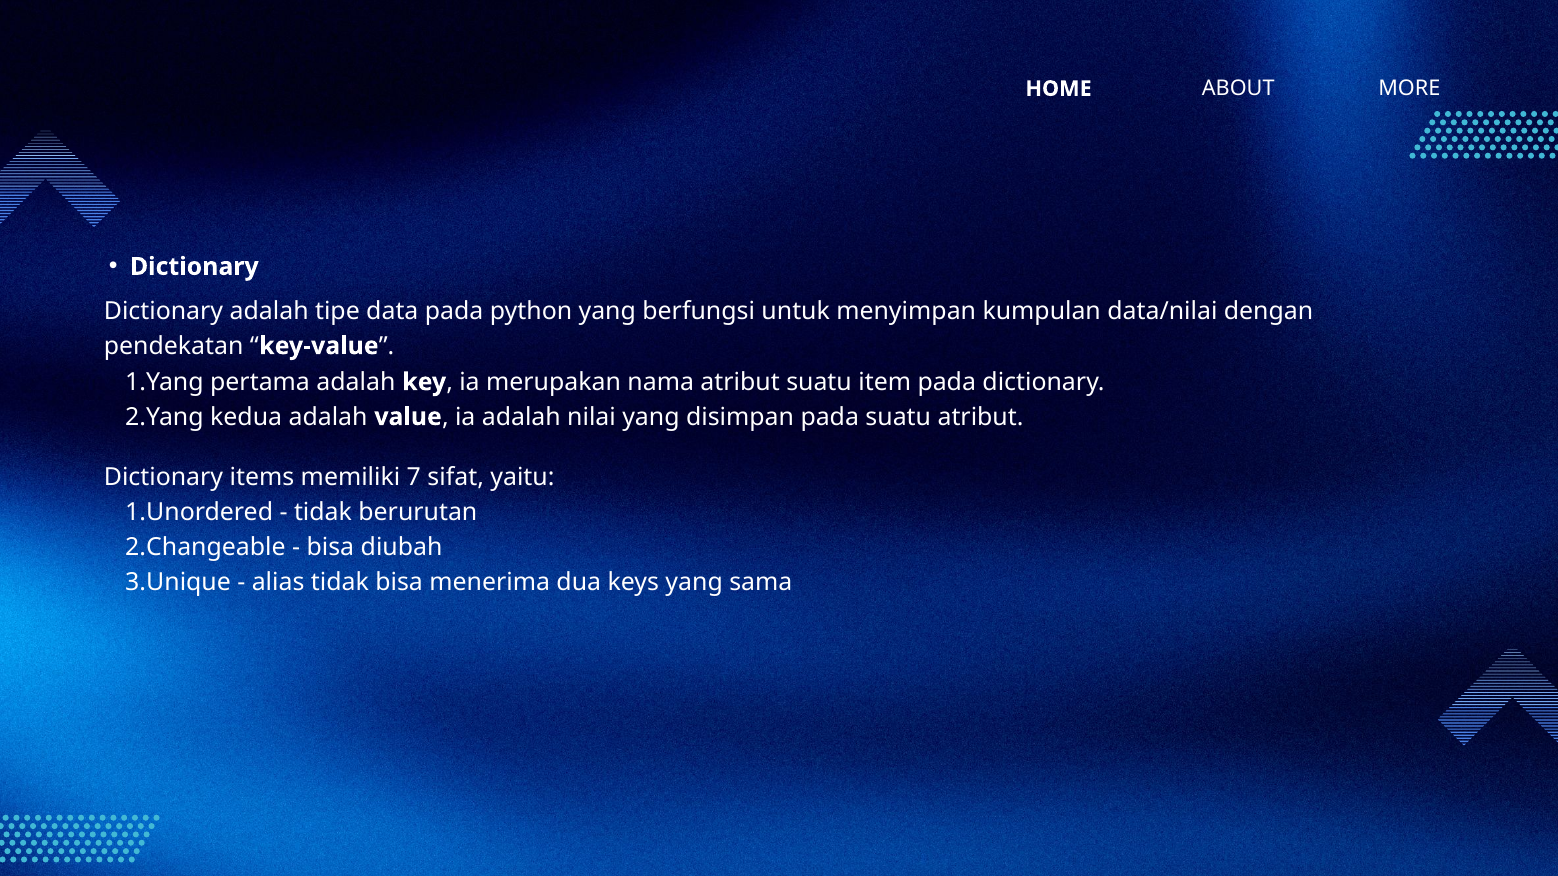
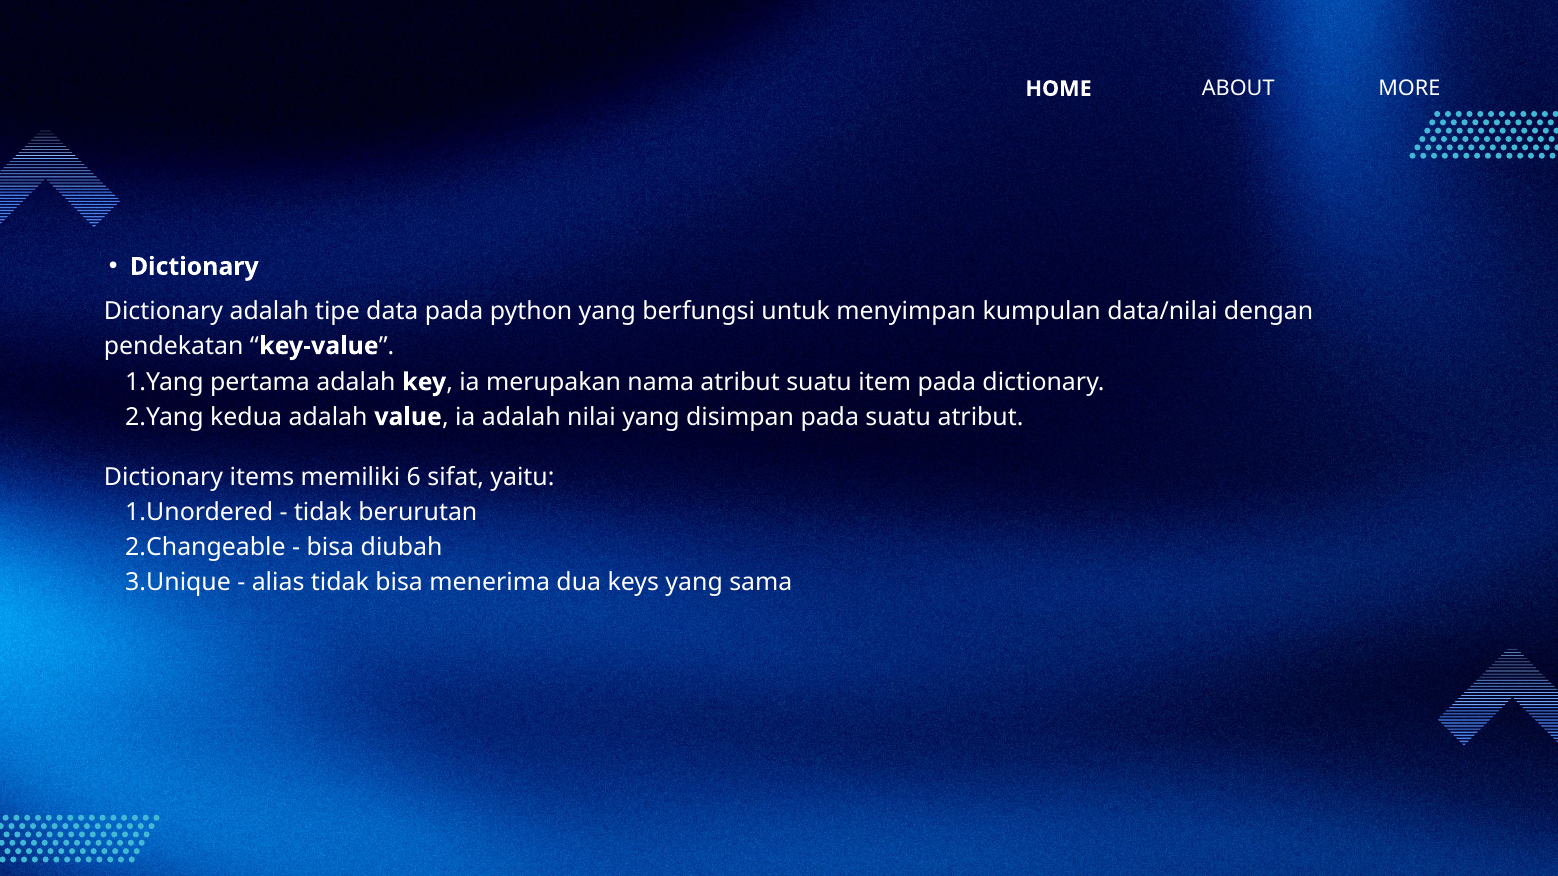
7: 7 -> 6
